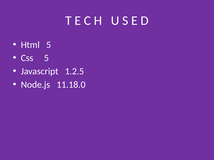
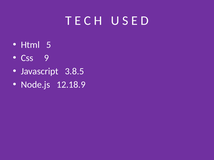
Css 5: 5 -> 9
1.2.5: 1.2.5 -> 3.8.5
11.18.0: 11.18.0 -> 12.18.9
